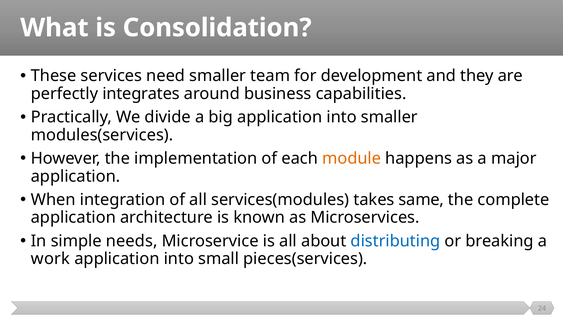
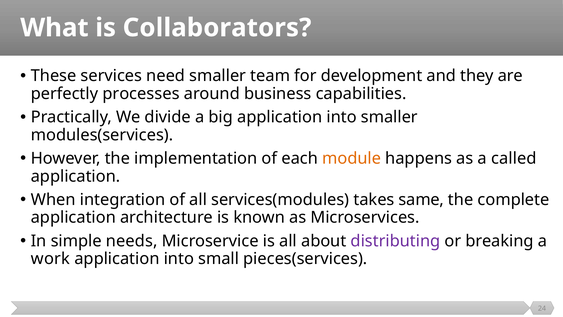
Consolidation: Consolidation -> Collaborators
integrates: integrates -> processes
major: major -> called
distributing colour: blue -> purple
